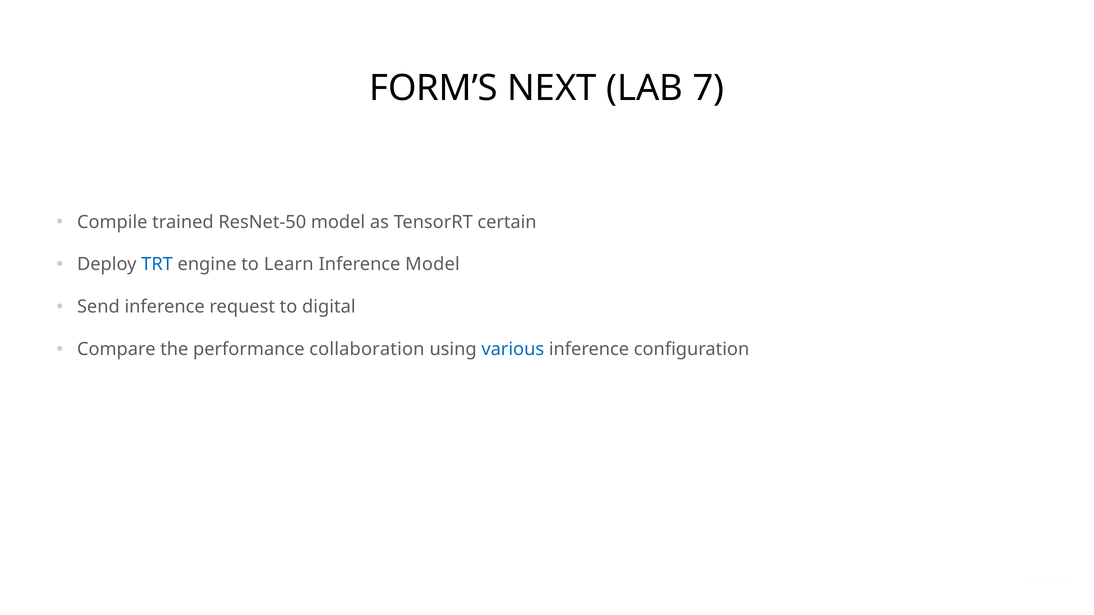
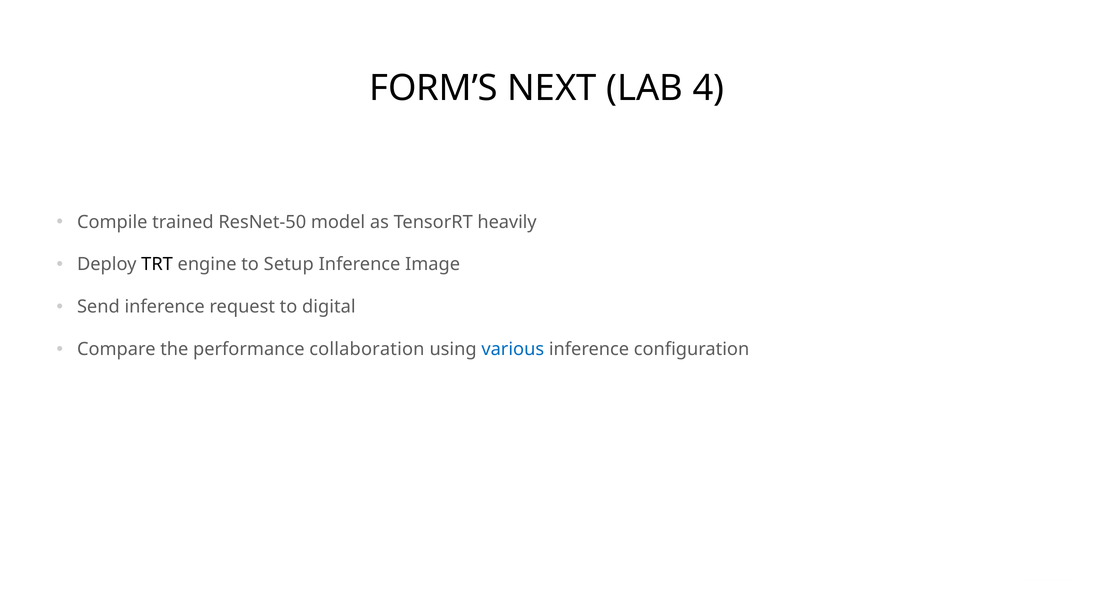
7: 7 -> 4
certain: certain -> heavily
TRT colour: blue -> black
Learn: Learn -> Setup
Inference Model: Model -> Image
